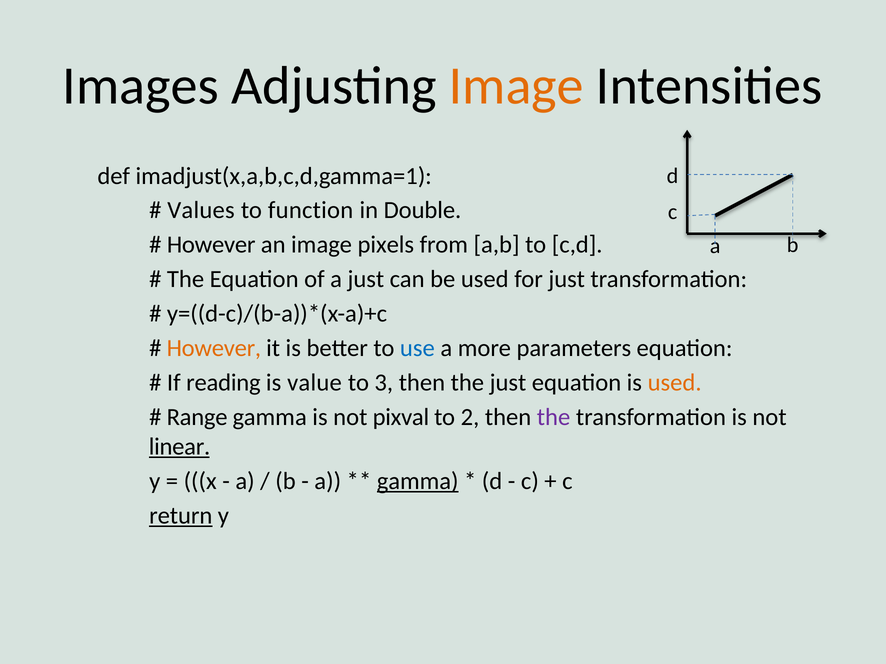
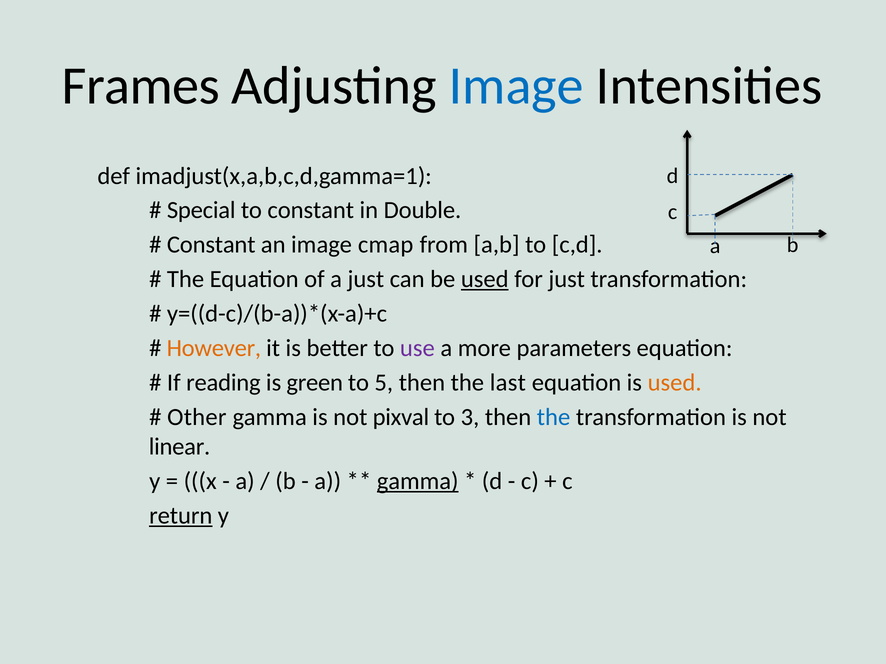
Images: Images -> Frames
Image at (516, 86) colour: orange -> blue
Values: Values -> Special
to function: function -> constant
However at (211, 245): However -> Constant
pixels: pixels -> cmap
used at (485, 280) underline: none -> present
use colour: blue -> purple
value: value -> green
3: 3 -> 5
the just: just -> last
Range: Range -> Other
2: 2 -> 3
the at (554, 418) colour: purple -> blue
linear underline: present -> none
